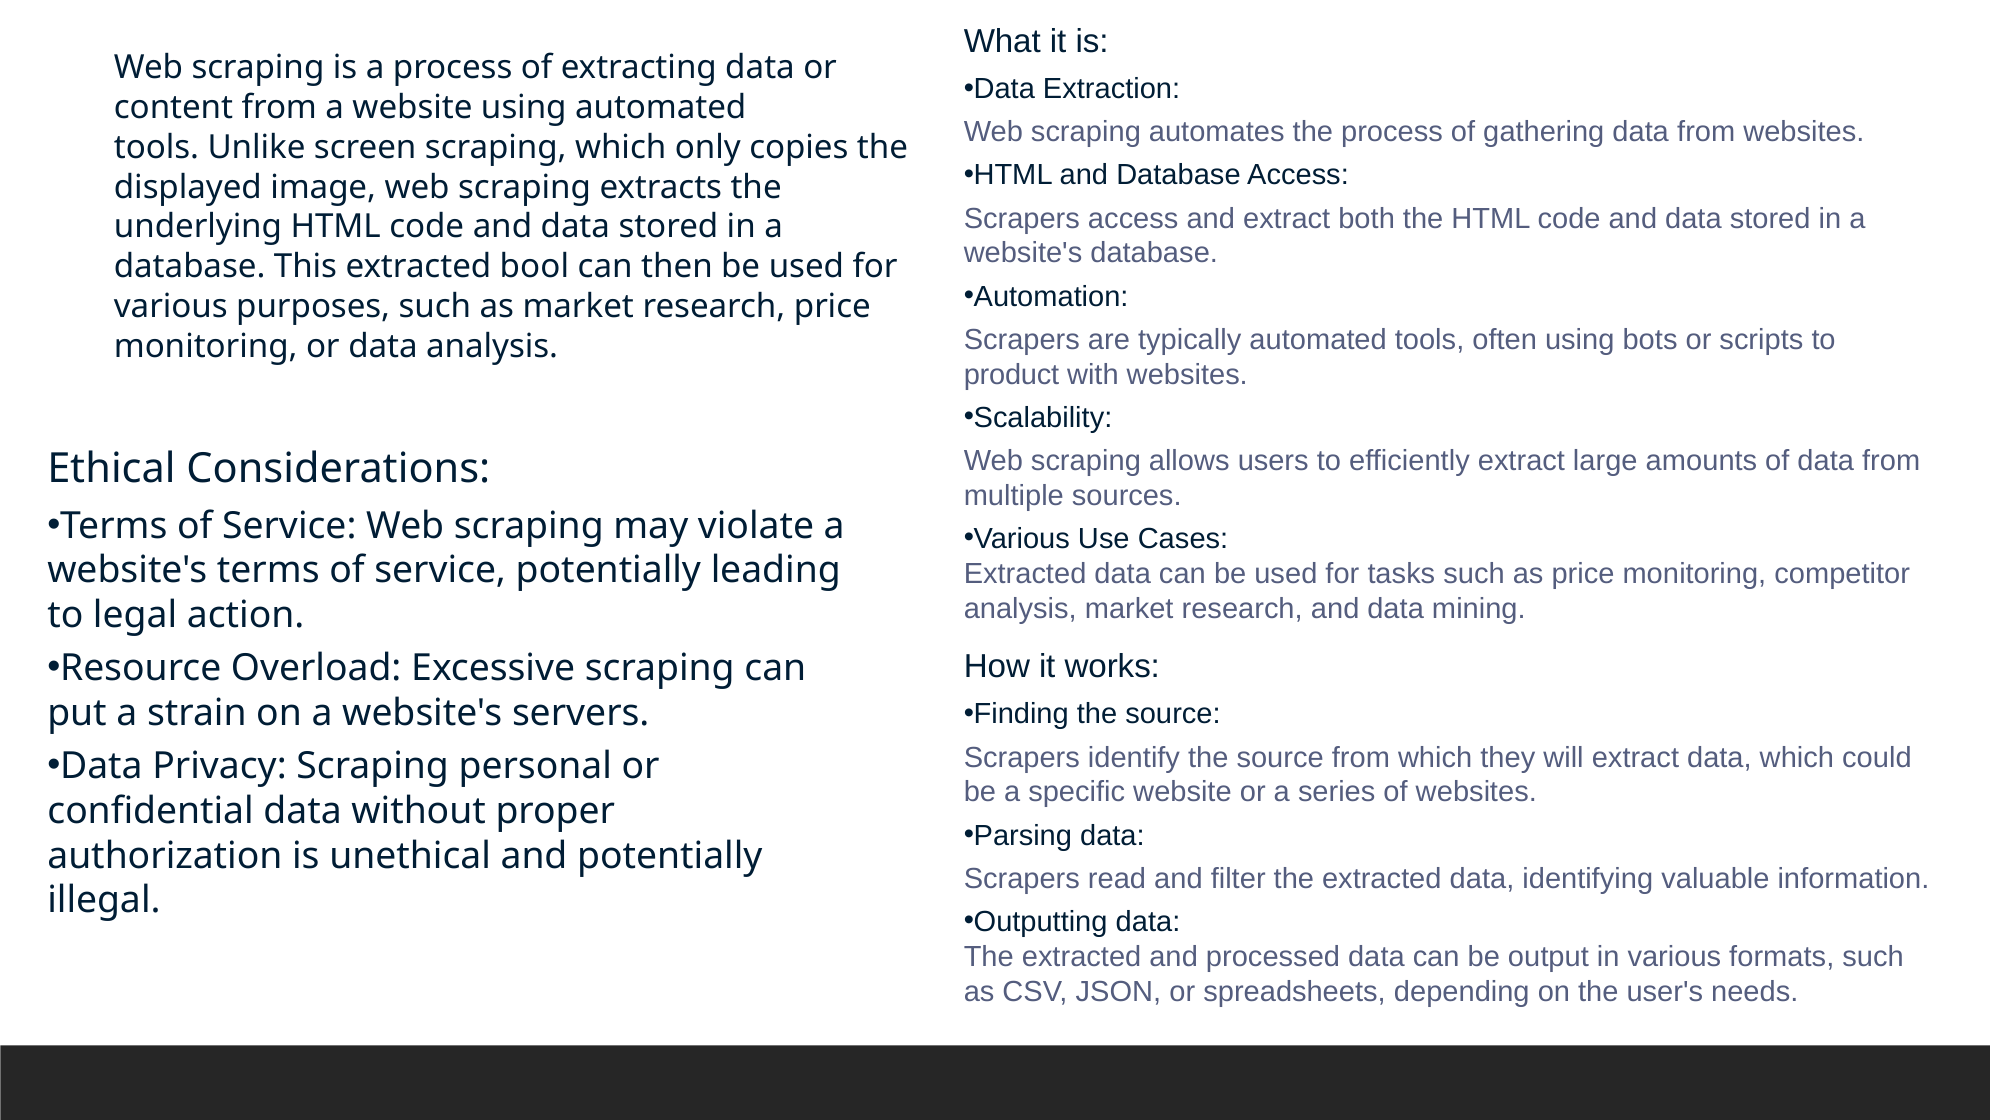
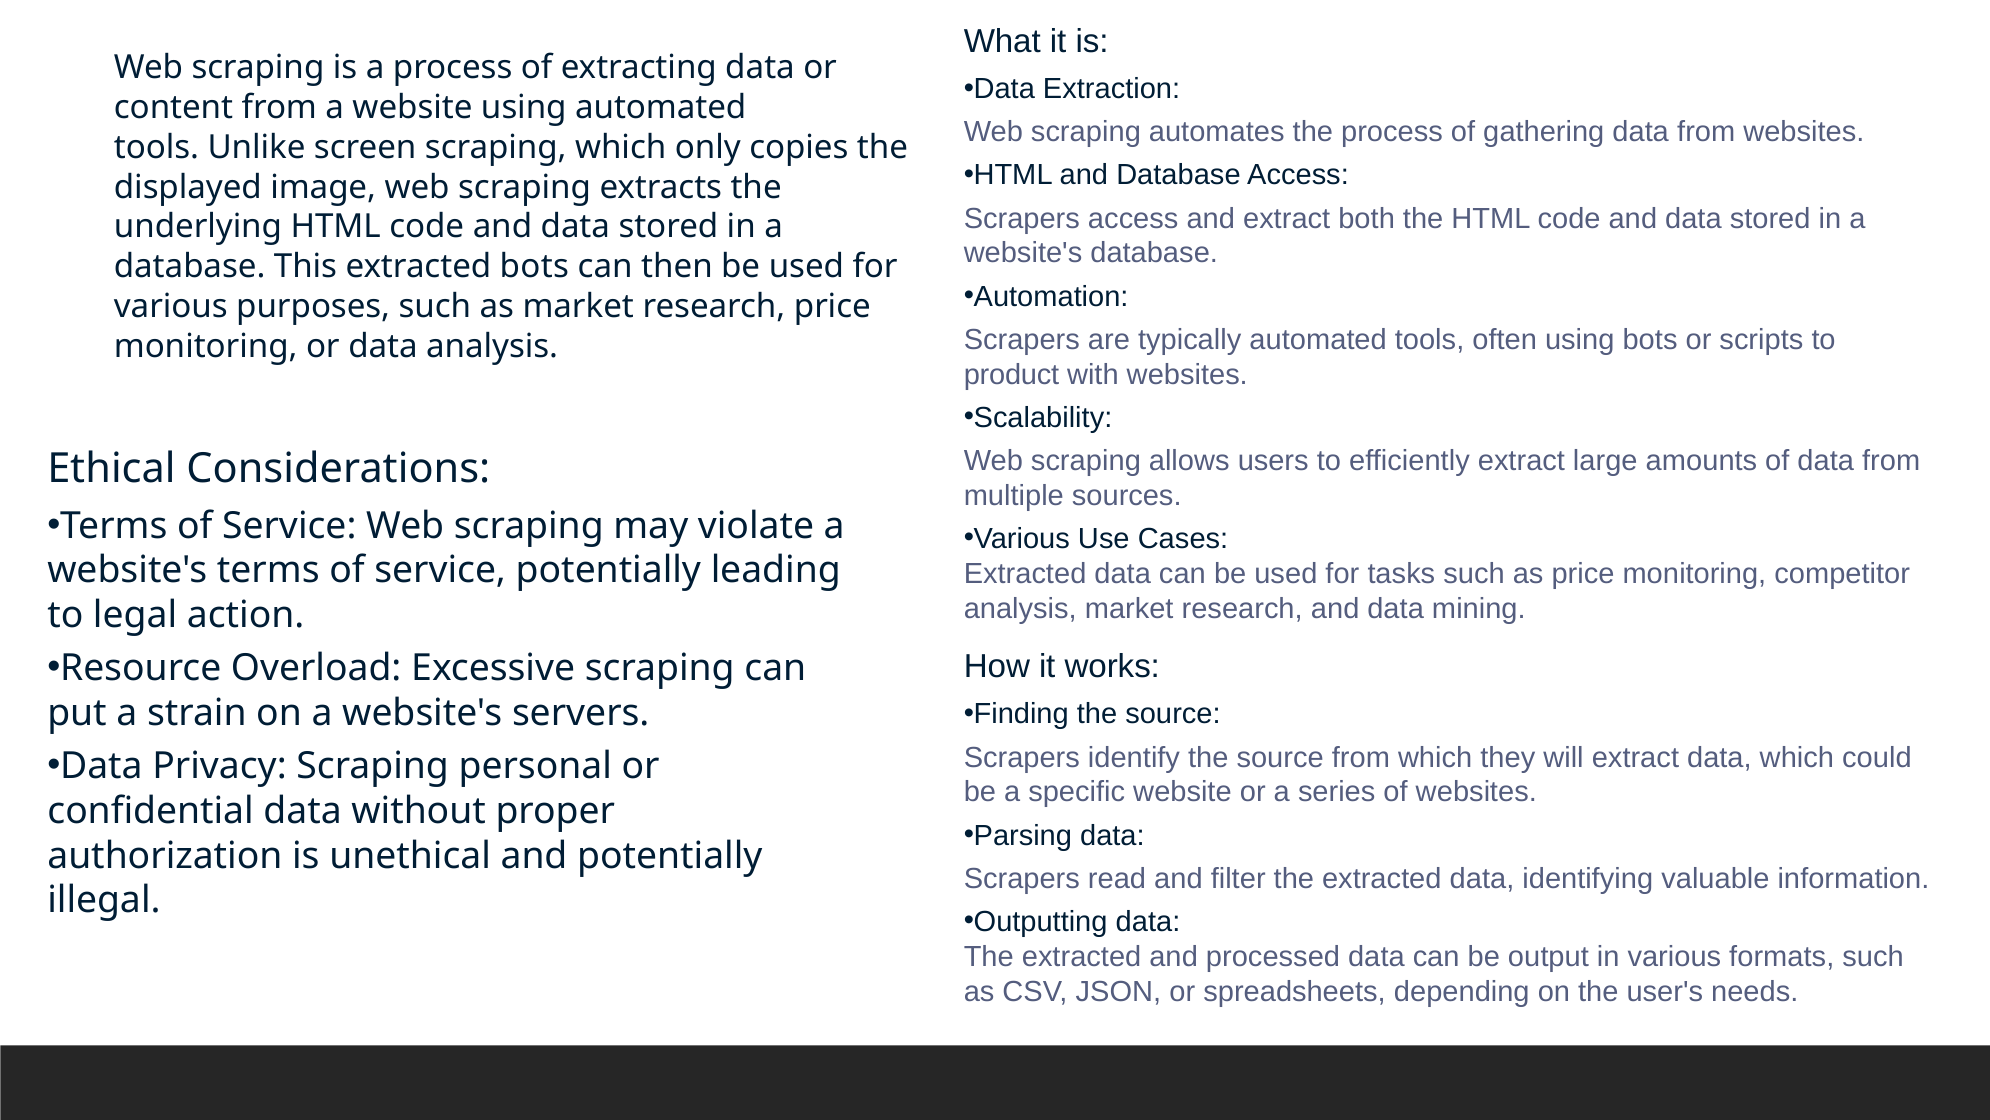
extracted bool: bool -> bots
